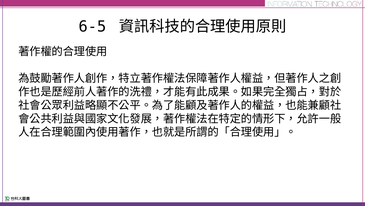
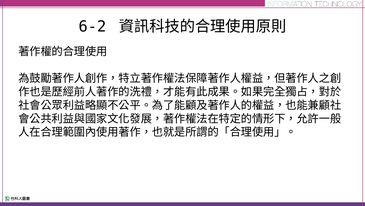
6-5: 6-5 -> 6-2
